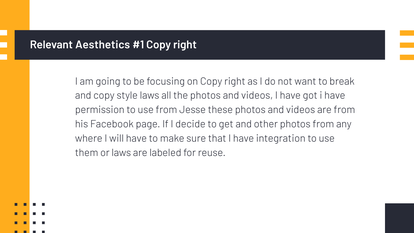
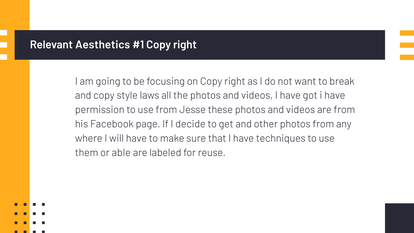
integration: integration -> techniques
or laws: laws -> able
